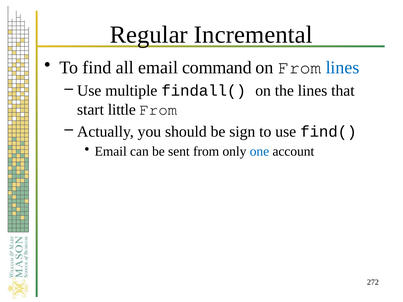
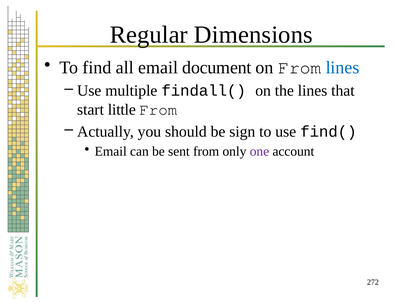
Incremental: Incremental -> Dimensions
command: command -> document
one colour: blue -> purple
